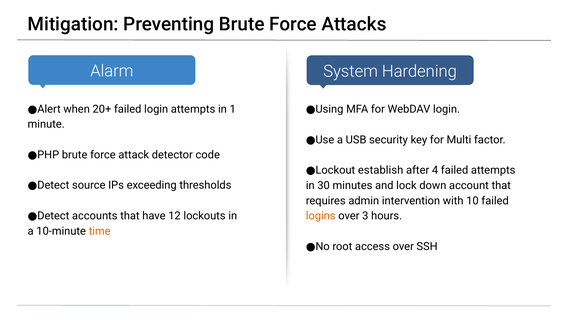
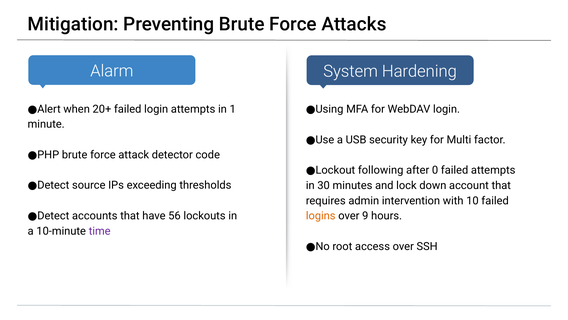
establish: establish -> following
4: 4 -> 0
12: 12 -> 56
3: 3 -> 9
time colour: orange -> purple
